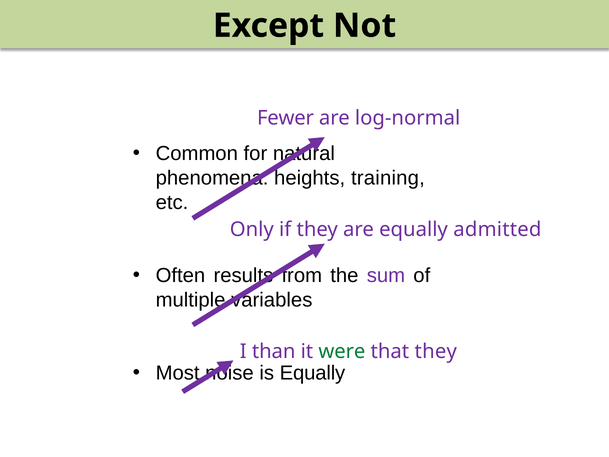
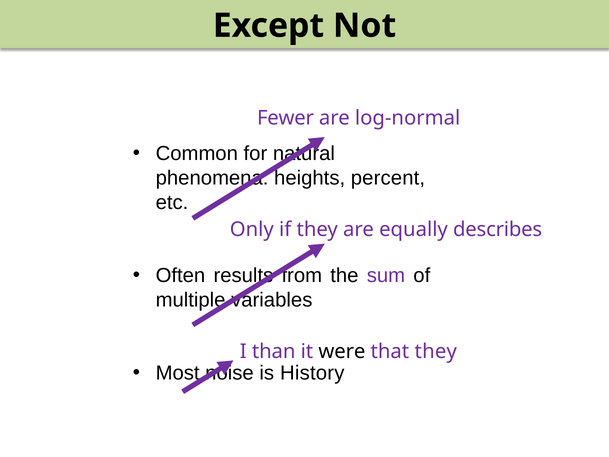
training: training -> percent
admitted: admitted -> describes
were colour: green -> black
is Equally: Equally -> History
